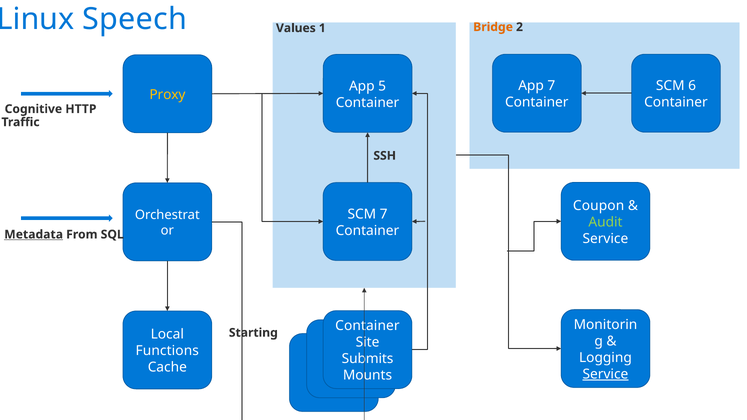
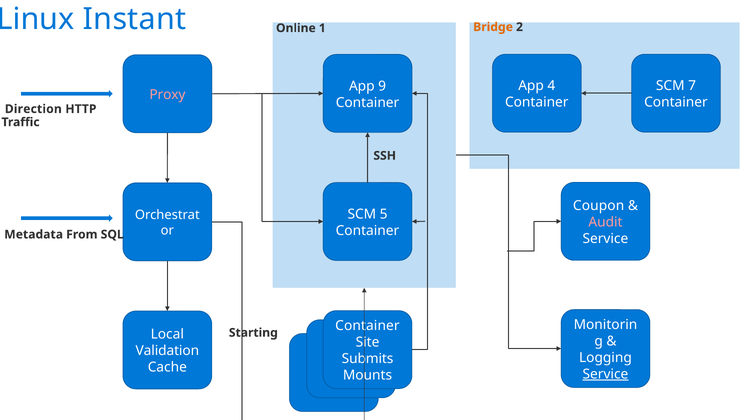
Speech: Speech -> Instant
Values: Values -> Online
App 7: 7 -> 4
6: 6 -> 7
5: 5 -> 9
Proxy colour: yellow -> pink
Cognitive: Cognitive -> Direction
SCM 7: 7 -> 5
Audit colour: light green -> pink
Metadata underline: present -> none
Functions: Functions -> Validation
